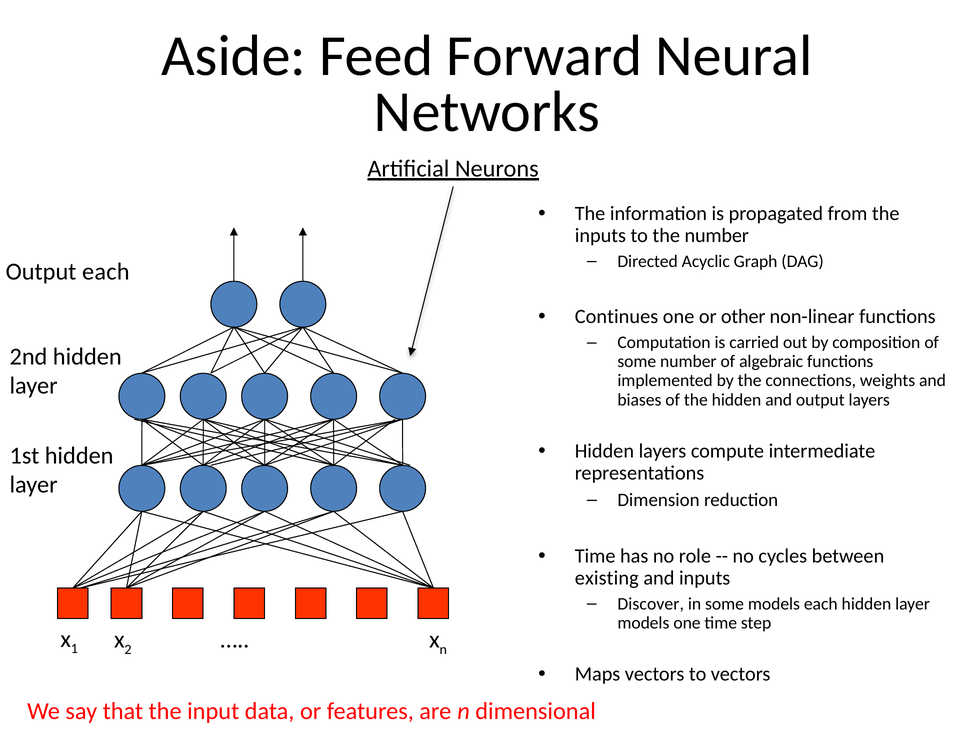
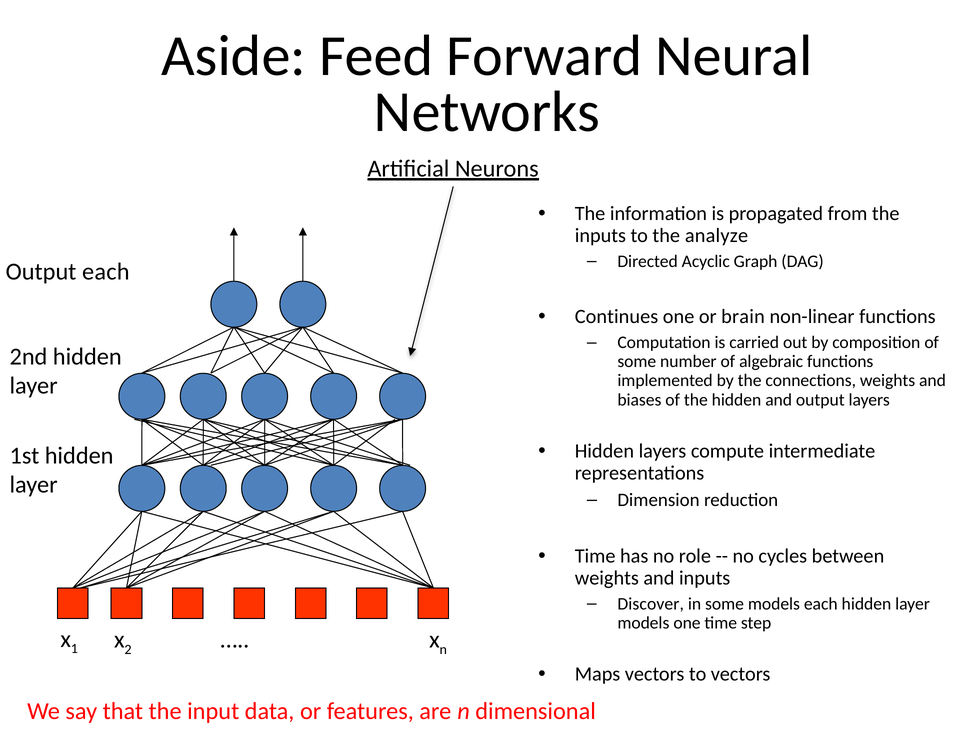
the number: number -> analyze
other: other -> brain
existing at (607, 578): existing -> weights
